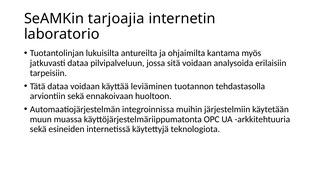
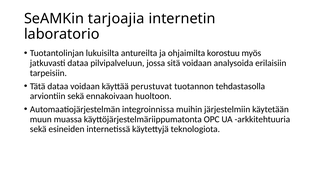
kantama: kantama -> korostuu
leviäminen: leviäminen -> perustuvat
